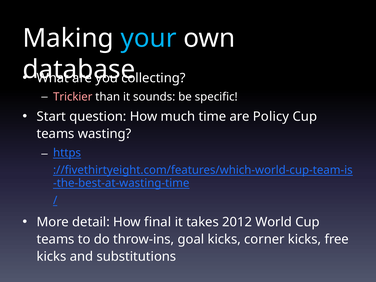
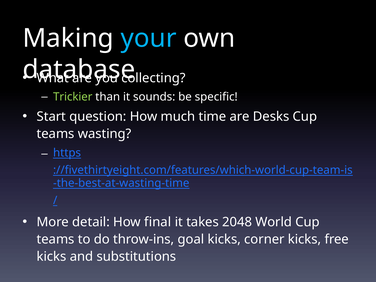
Trickier colour: pink -> light green
Policy: Policy -> Desks
2012: 2012 -> 2048
